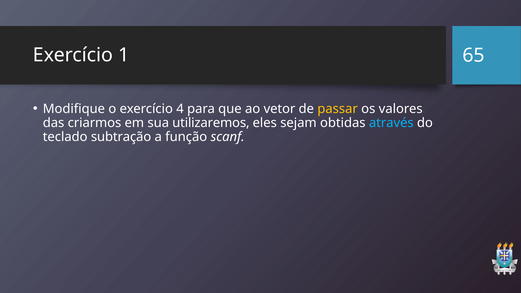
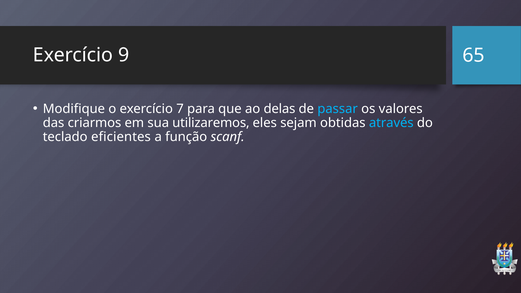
1: 1 -> 9
4: 4 -> 7
vetor: vetor -> delas
passar colour: yellow -> light blue
subtração: subtração -> eficientes
